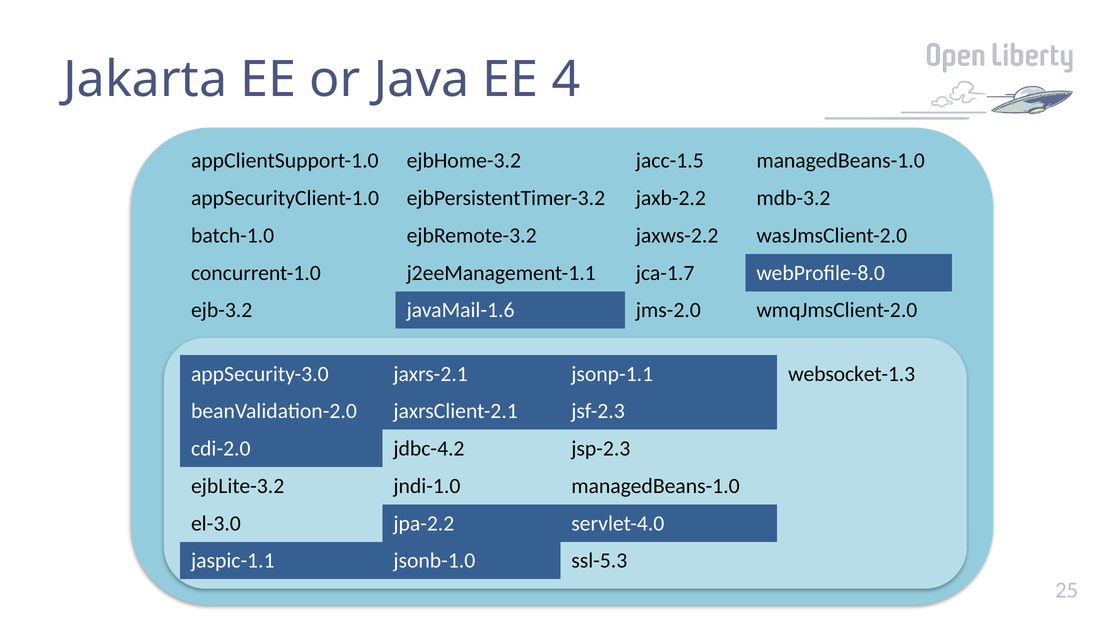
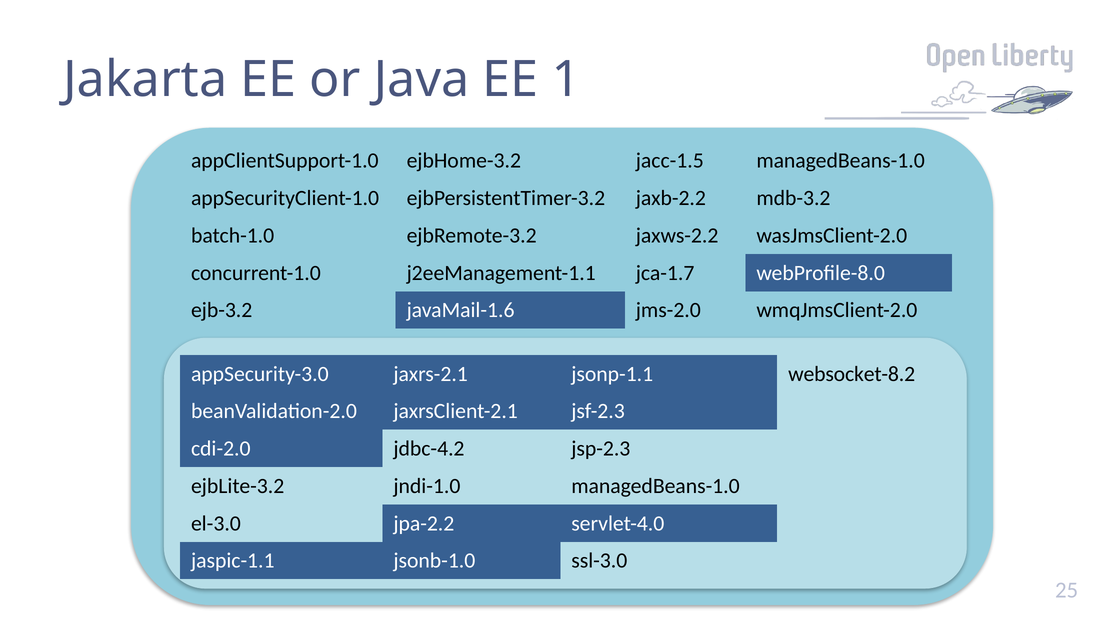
4: 4 -> 1
websocket-1.3: websocket-1.3 -> websocket-8.2
ssl-5.3: ssl-5.3 -> ssl-3.0
